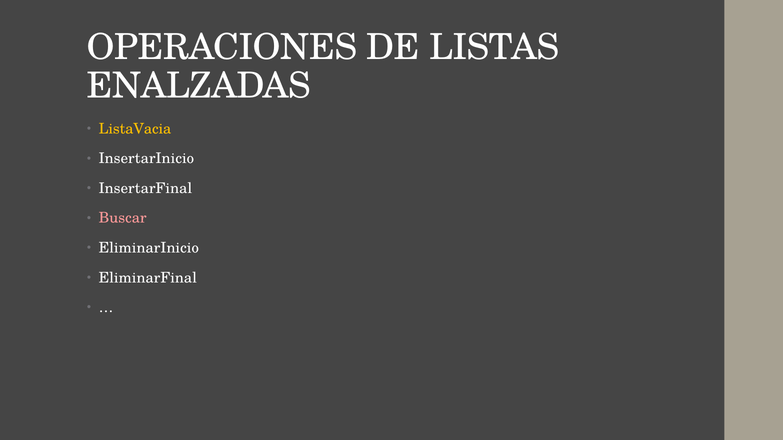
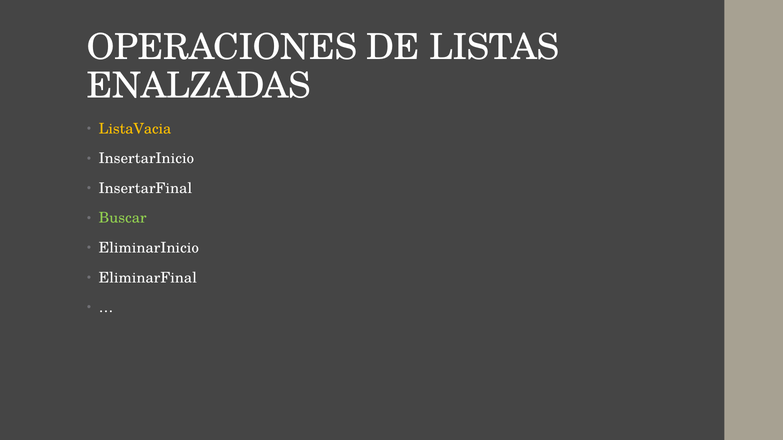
Buscar colour: pink -> light green
